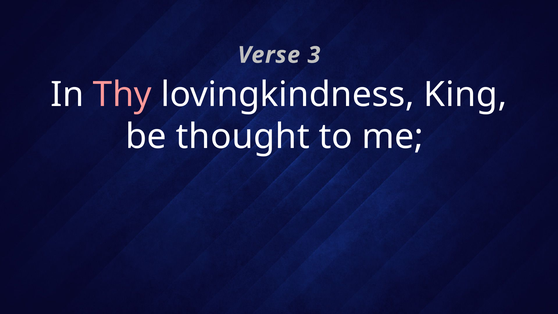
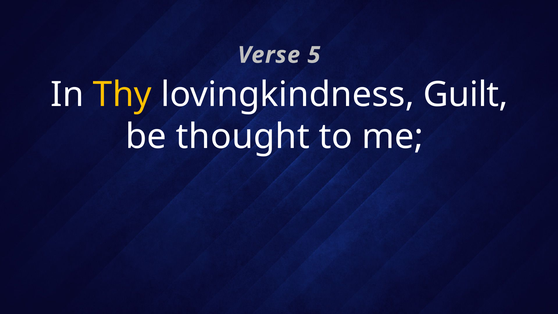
3: 3 -> 5
Thy colour: pink -> yellow
King: King -> Guilt
